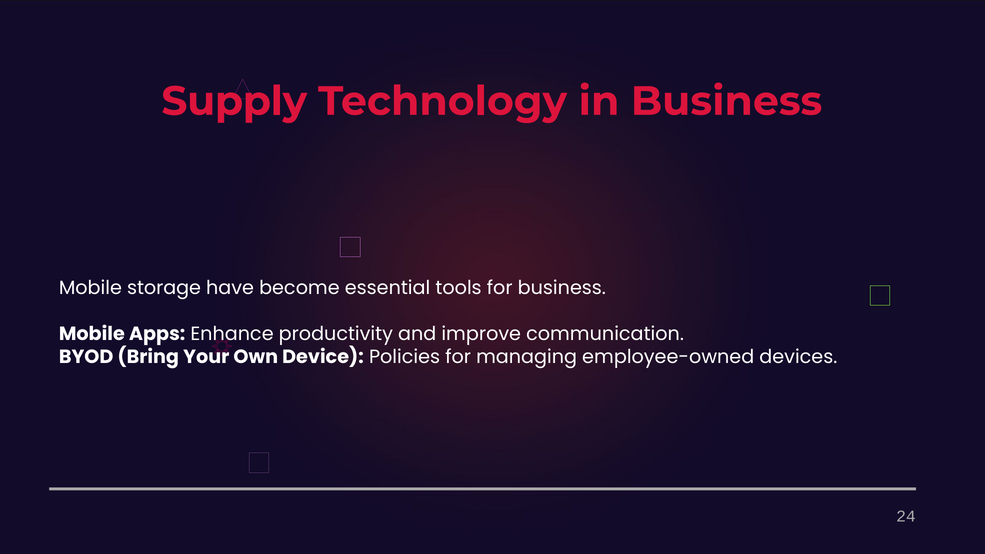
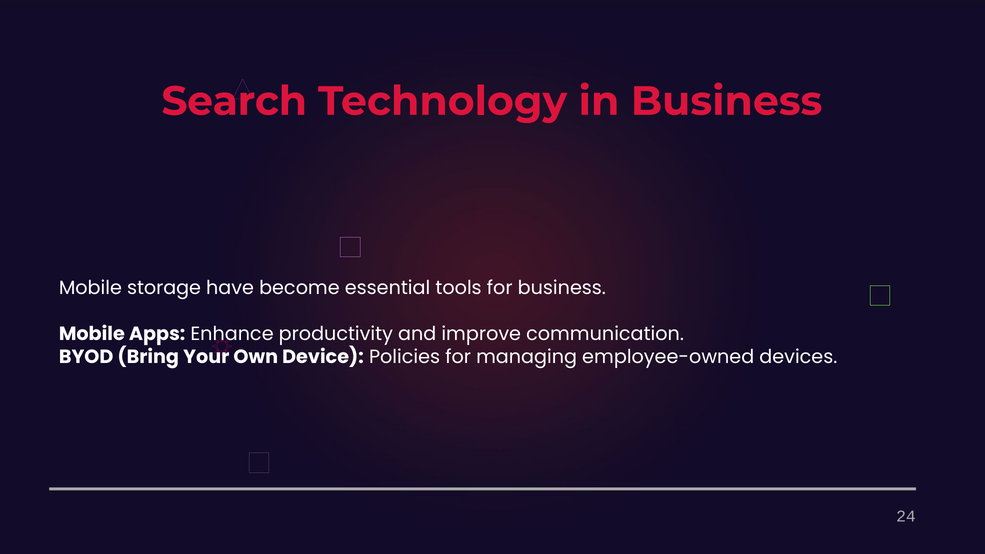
Supply: Supply -> Search
